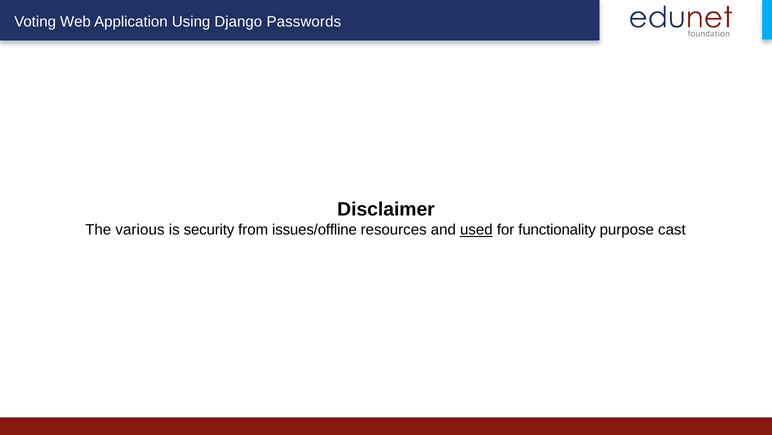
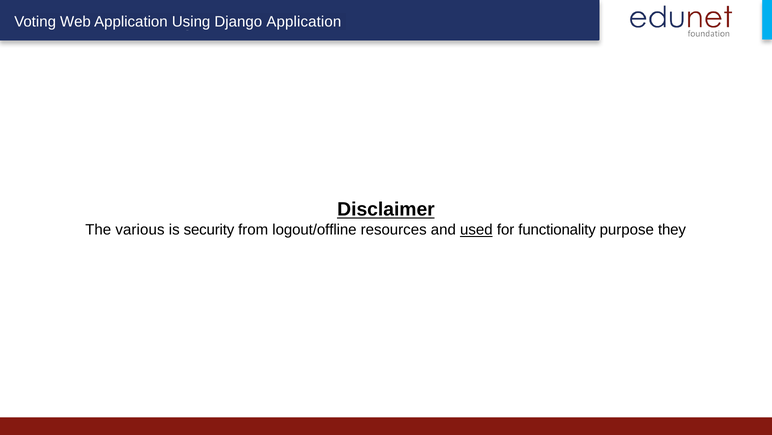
Passwords at (304, 22): Passwords -> Application
Disclaimer underline: none -> present
issues/offline: issues/offline -> logout/offline
cast: cast -> they
